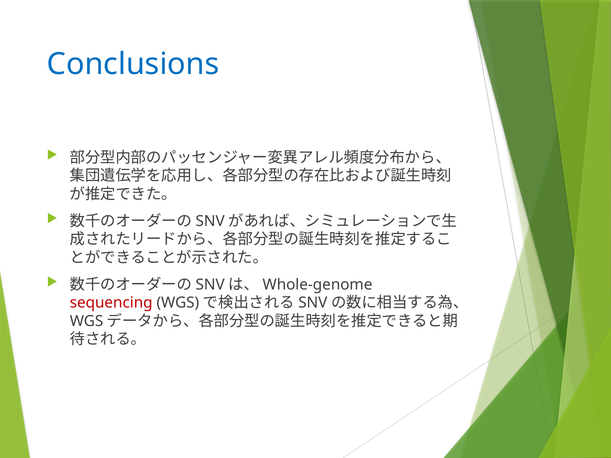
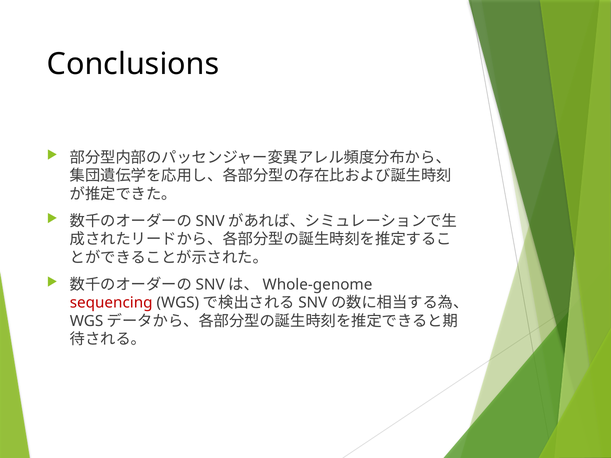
Conclusions colour: blue -> black
